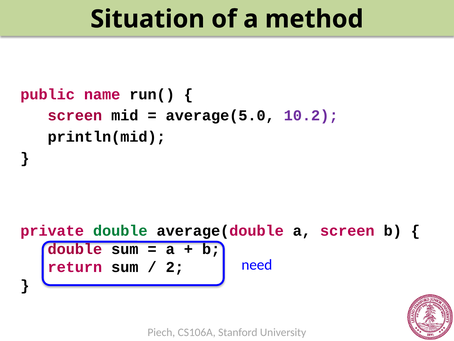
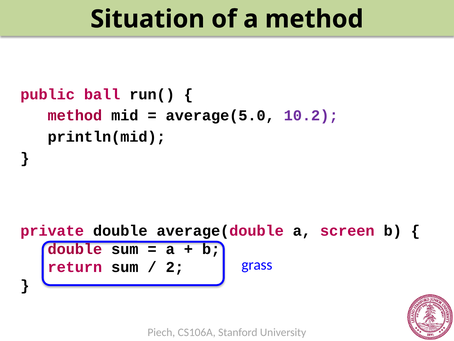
name: name -> ball
screen at (75, 115): screen -> method
double at (120, 230) colour: green -> black
need: need -> grass
